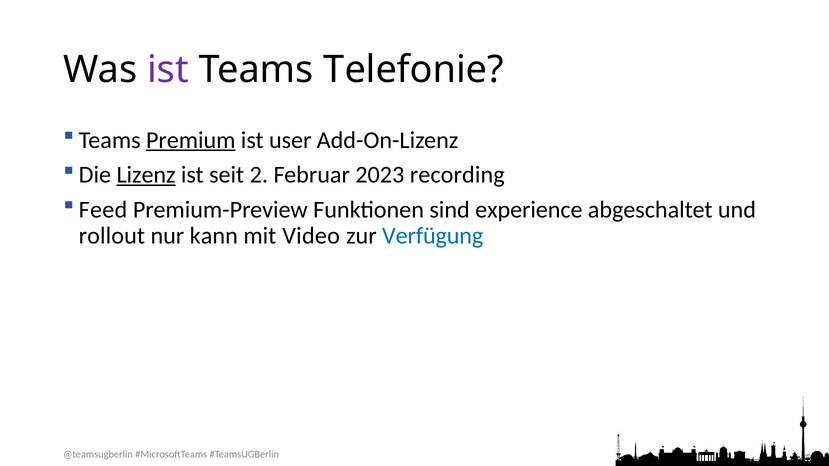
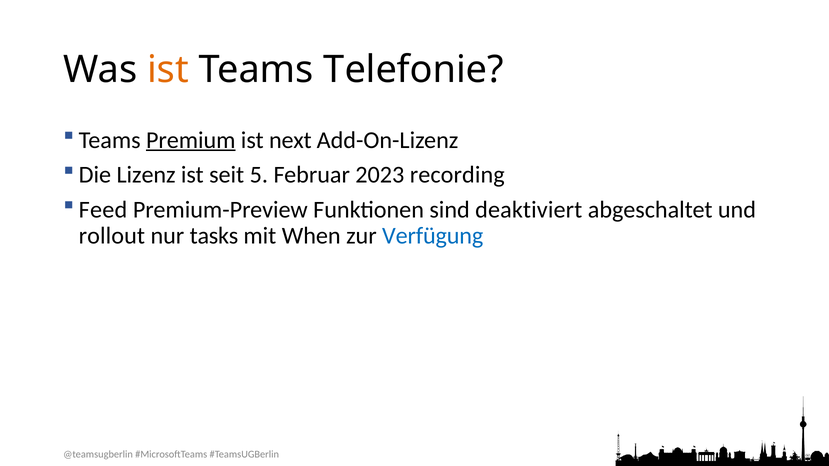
ist at (168, 70) colour: purple -> orange
user: user -> next
Lizenz underline: present -> none
2: 2 -> 5
experience: experience -> deaktiviert
kann: kann -> tasks
Video: Video -> When
